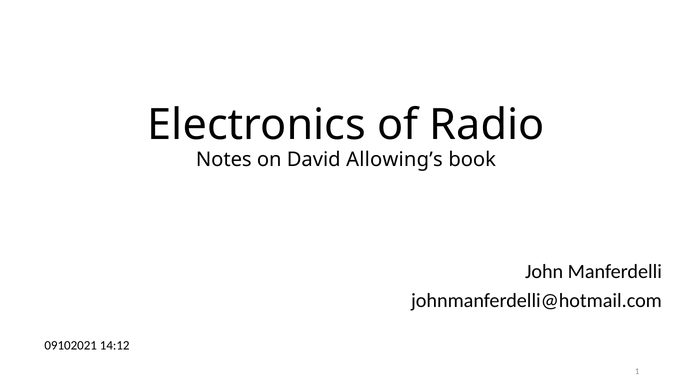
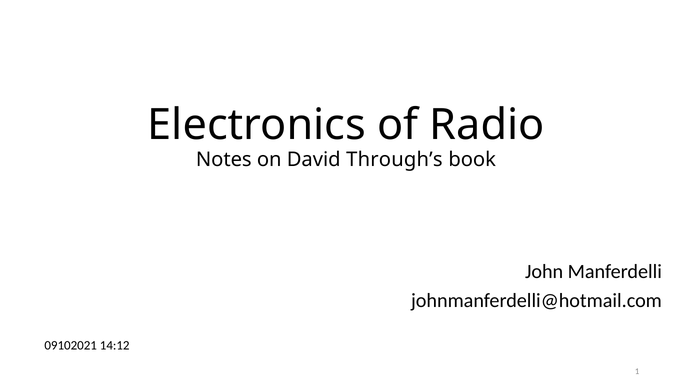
Allowing’s: Allowing’s -> Through’s
